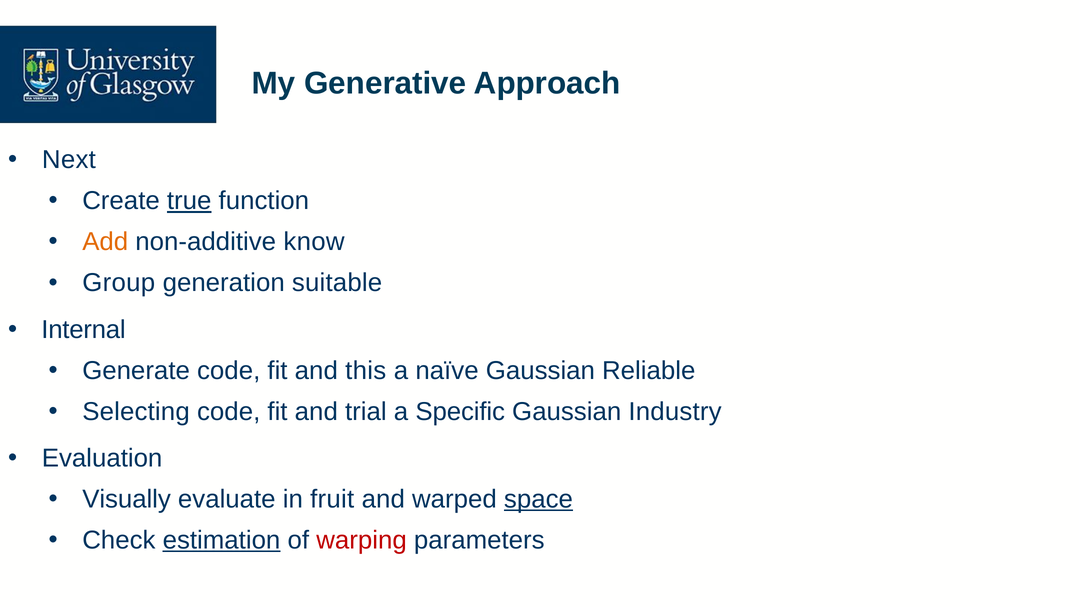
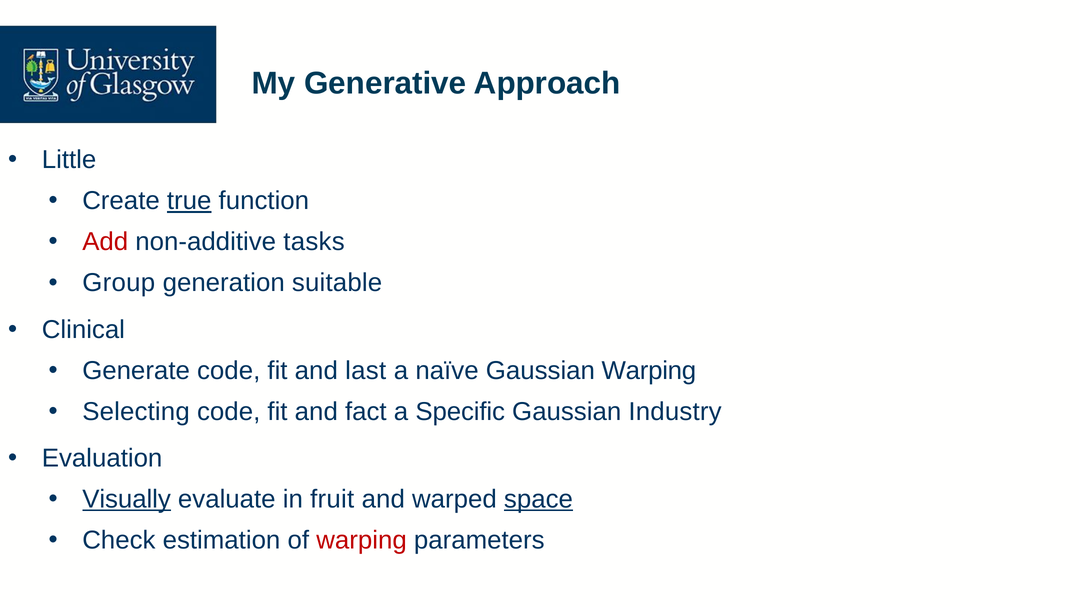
Next: Next -> Little
Add colour: orange -> red
know: know -> tasks
Internal: Internal -> Clinical
this: this -> last
Gaussian Reliable: Reliable -> Warping
trial: trial -> fact
Visually underline: none -> present
estimation underline: present -> none
